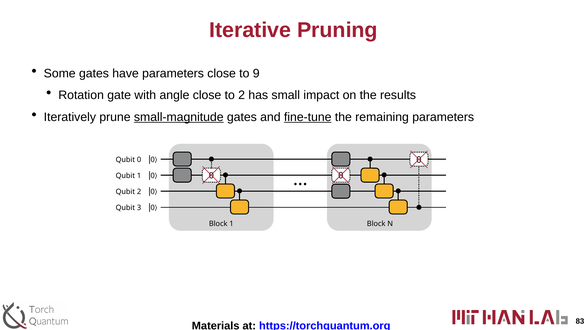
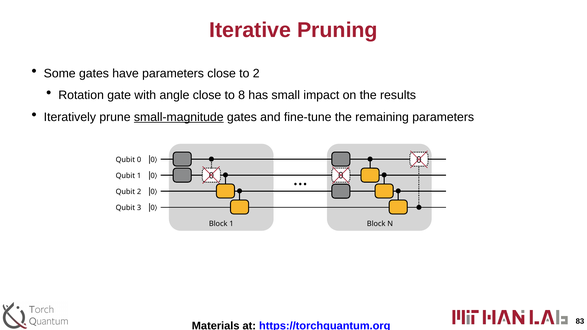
to 9: 9 -> 2
to 2: 2 -> 8
fine-tune underline: present -> none
